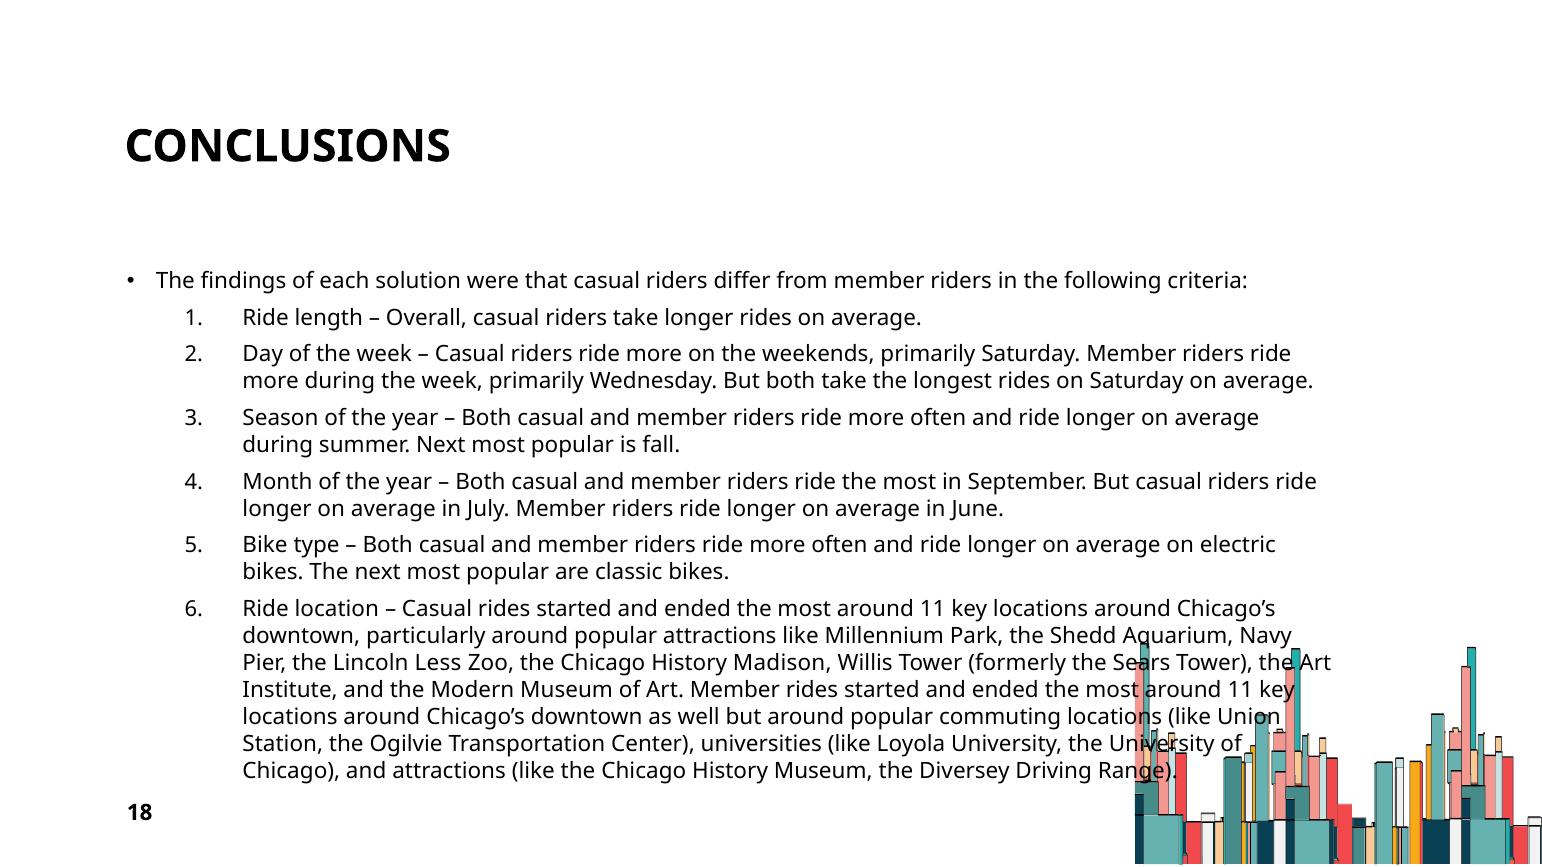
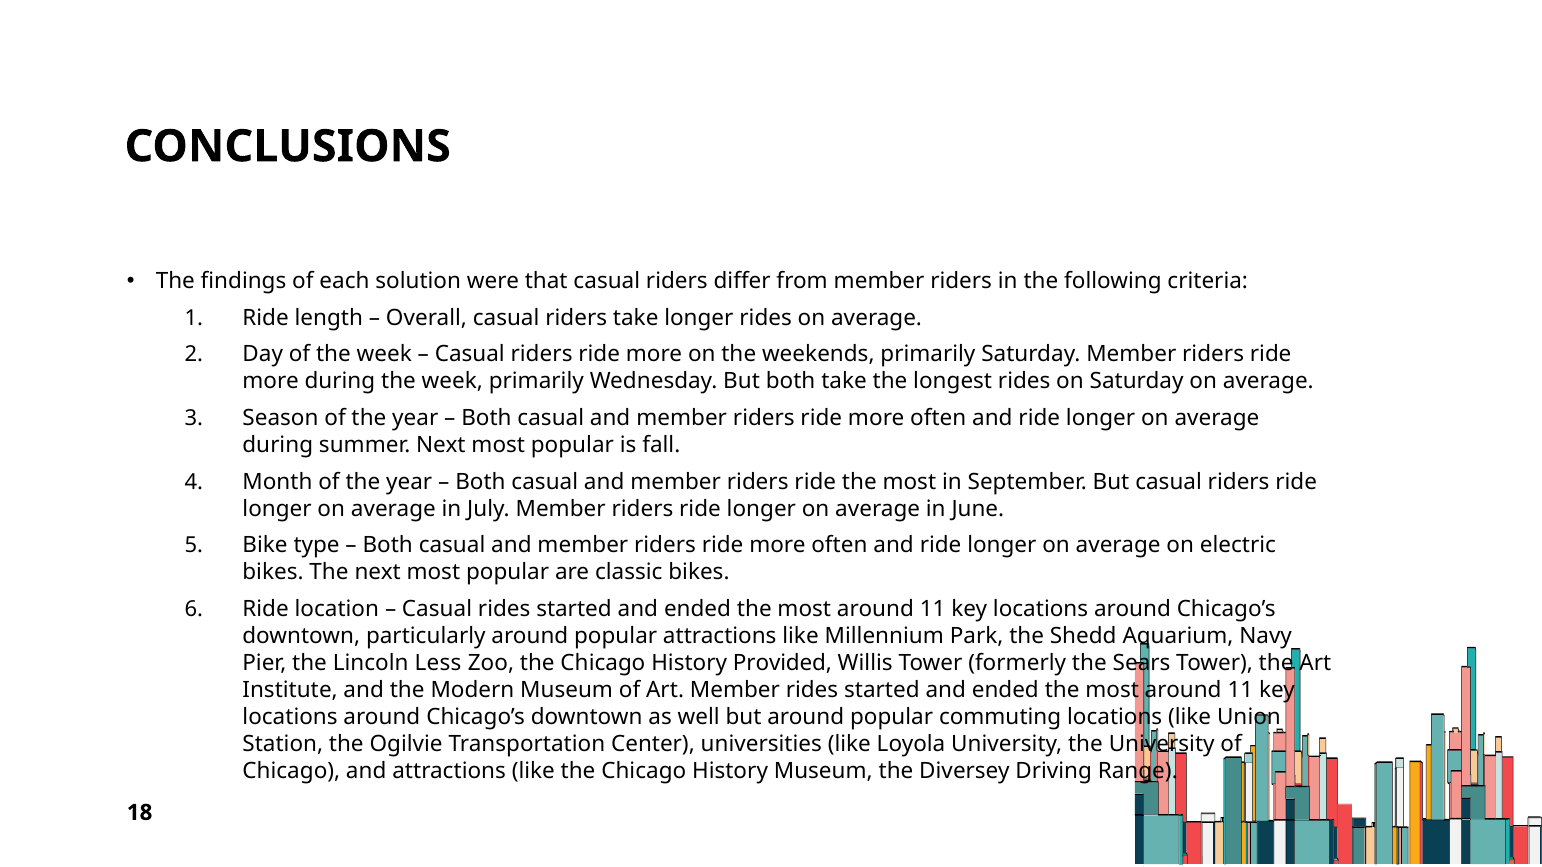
Madison: Madison -> Provided
